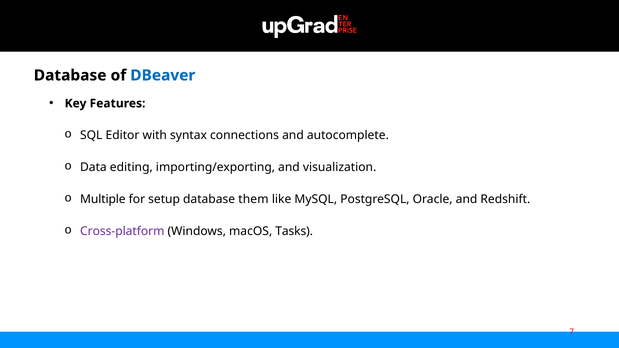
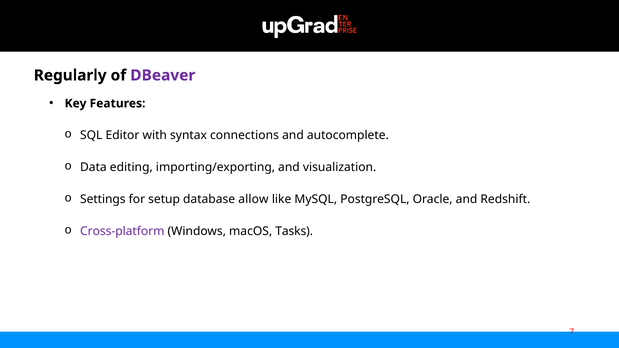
Database at (70, 75): Database -> Regularly
DBeaver colour: blue -> purple
Multiple: Multiple -> Settings
them: them -> allow
